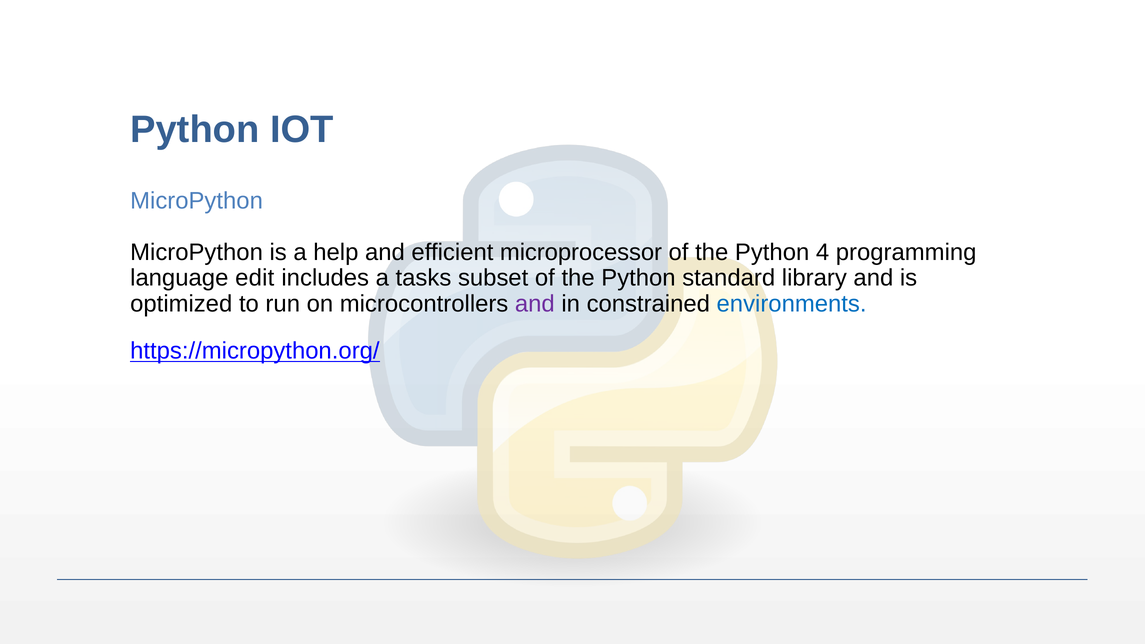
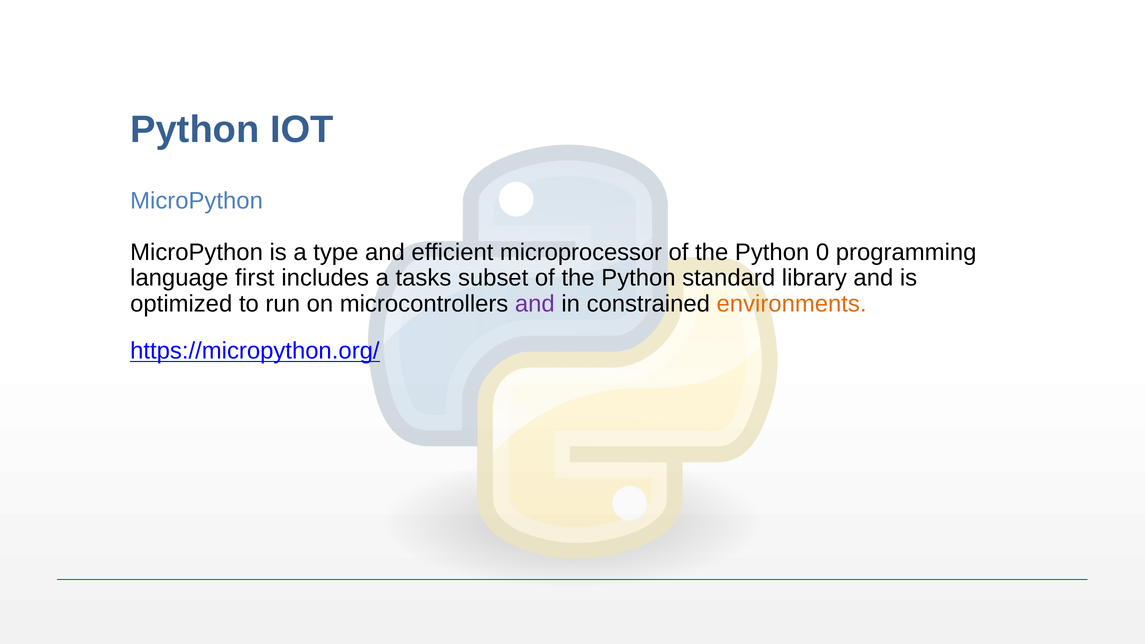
help: help -> type
4: 4 -> 0
edit: edit -> first
environments colour: blue -> orange
